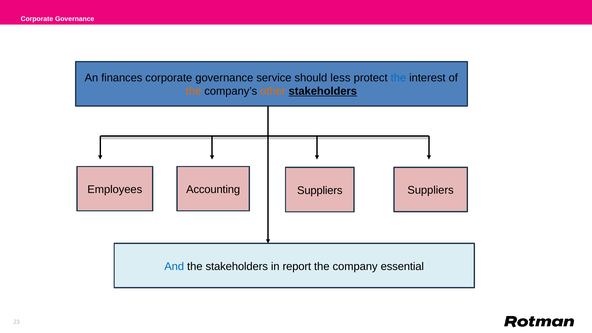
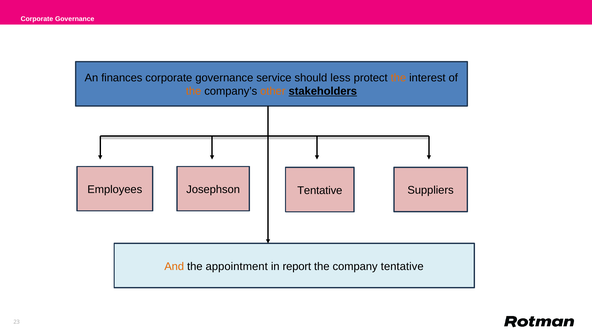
the at (398, 78) colour: blue -> orange
Accounting: Accounting -> Josephson
Employees Suppliers: Suppliers -> Tentative
And colour: blue -> orange
the stakeholders: stakeholders -> appointment
company essential: essential -> tentative
